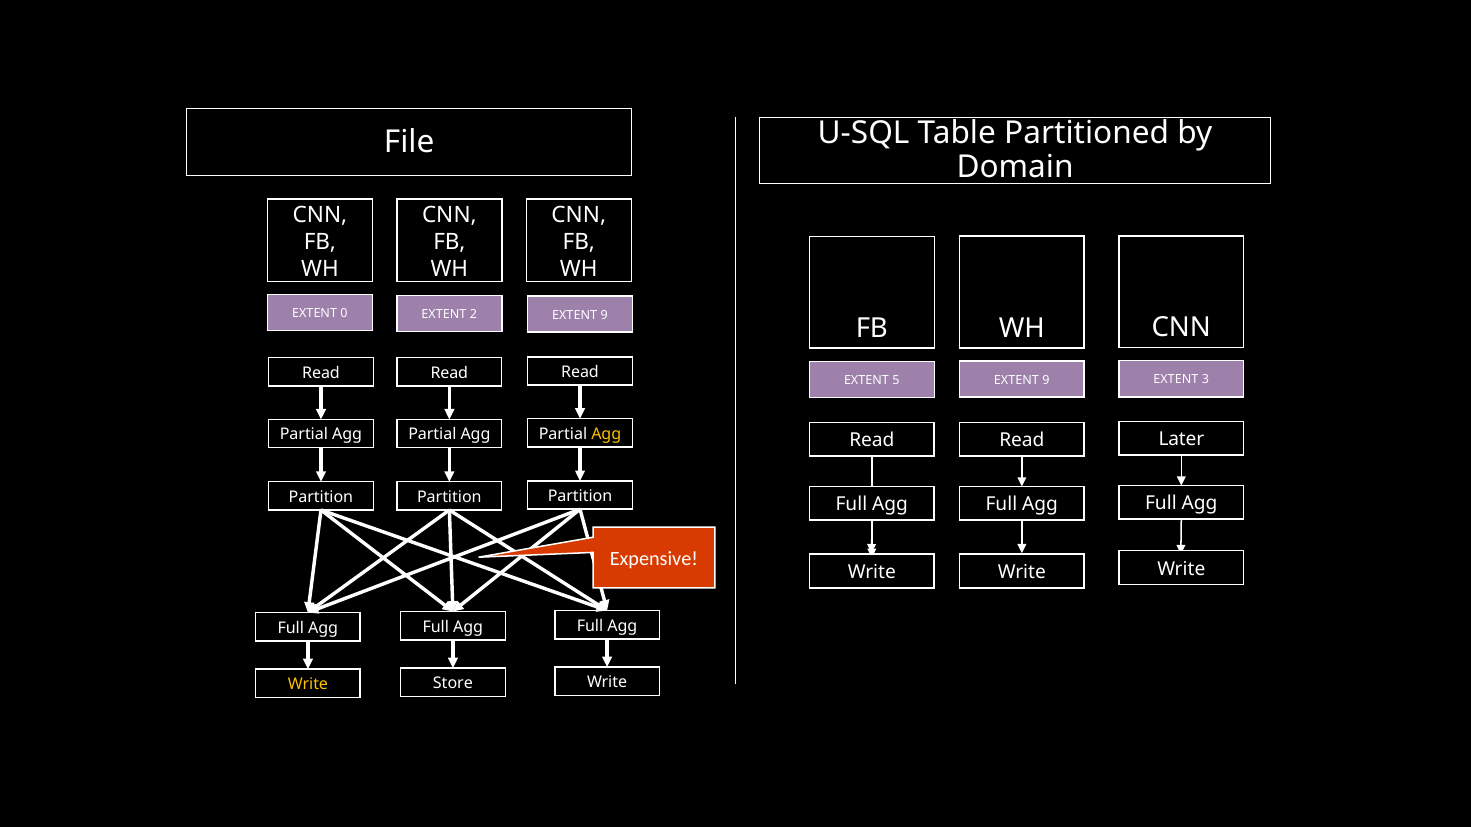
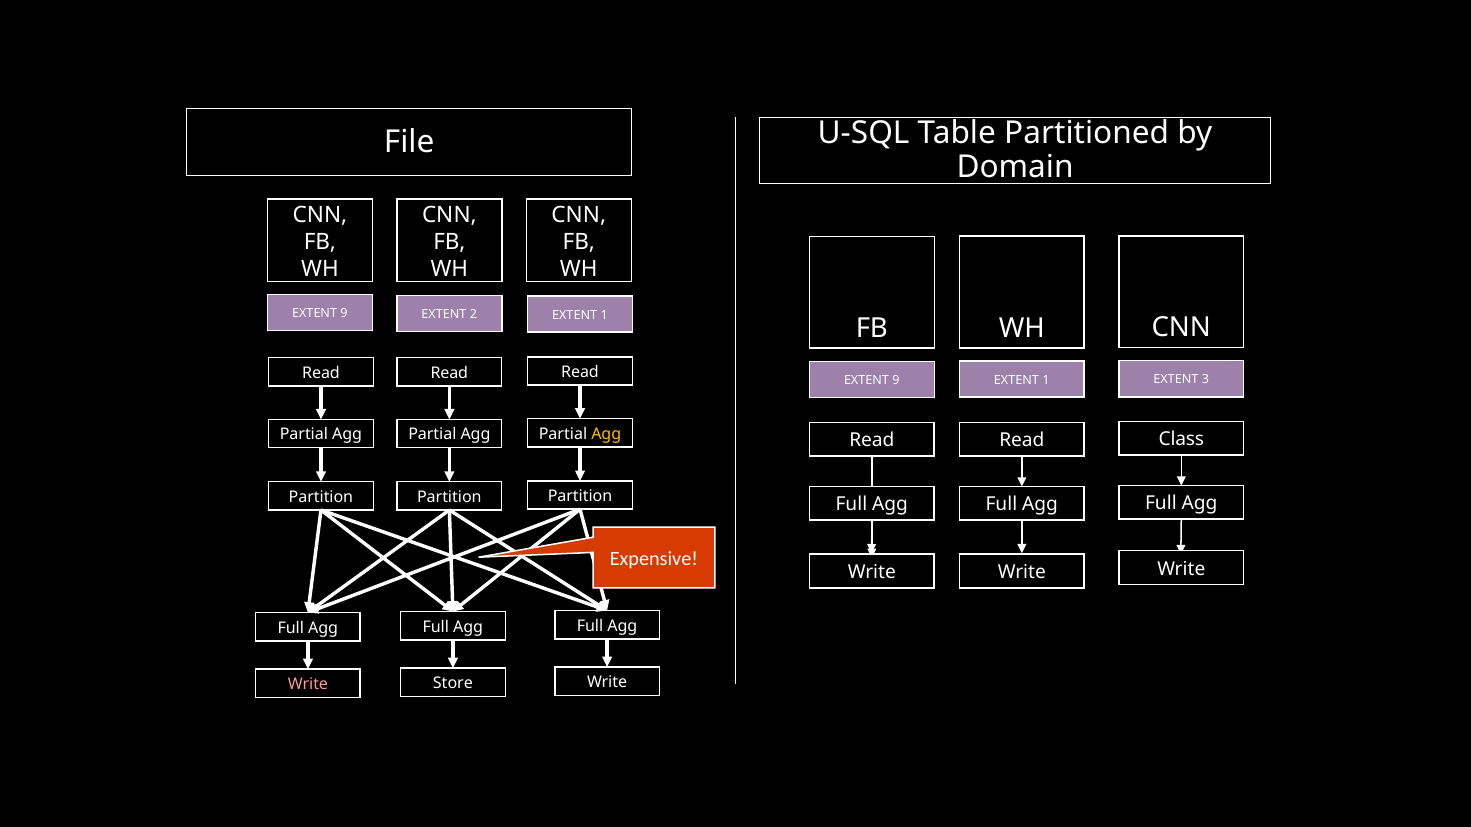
0 at (344, 314): 0 -> 9
2 EXTENT 9: 9 -> 1
9 at (1046, 380): 9 -> 1
5 at (896, 380): 5 -> 9
Later: Later -> Class
Write at (308, 685) colour: yellow -> pink
